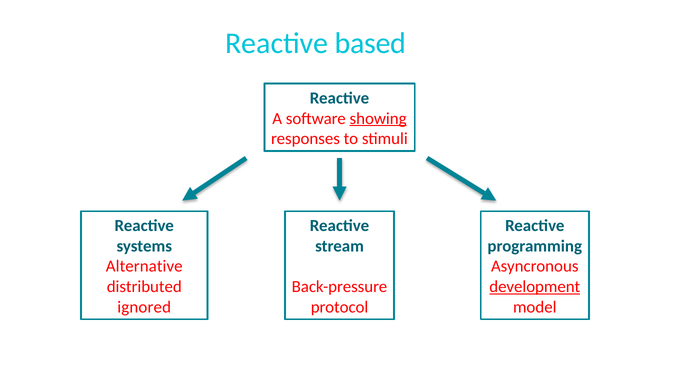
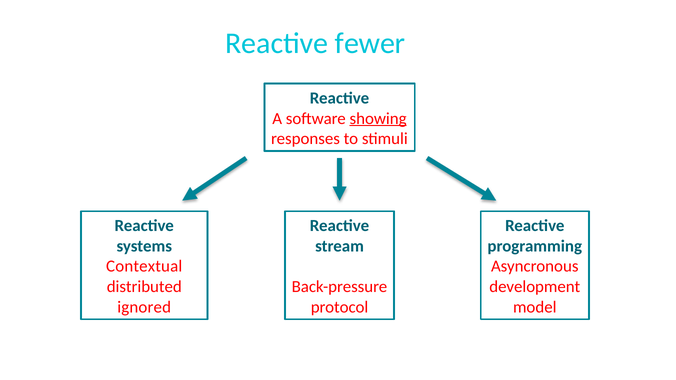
based: based -> fewer
Alternative: Alternative -> Contextual
development underline: present -> none
